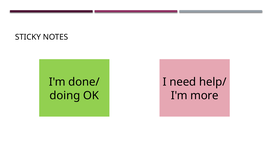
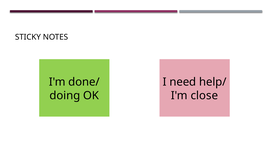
more: more -> close
